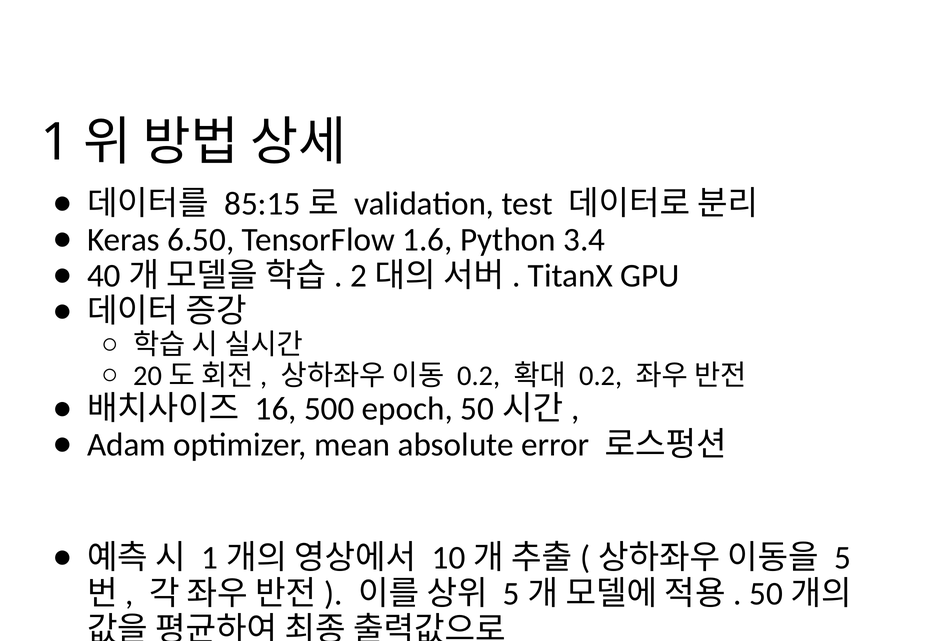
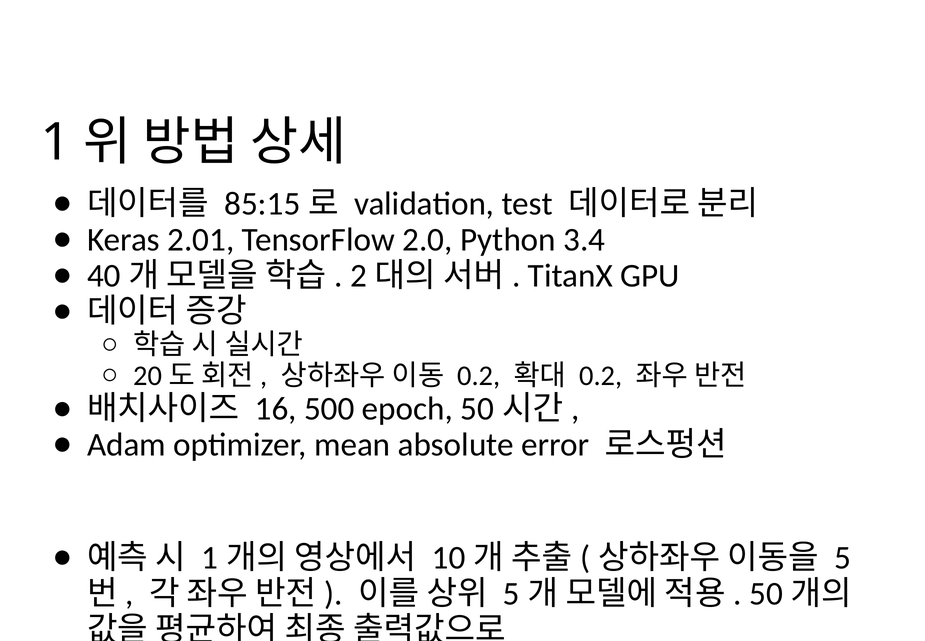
6.50: 6.50 -> 2.01
1.6: 1.6 -> 2.0
